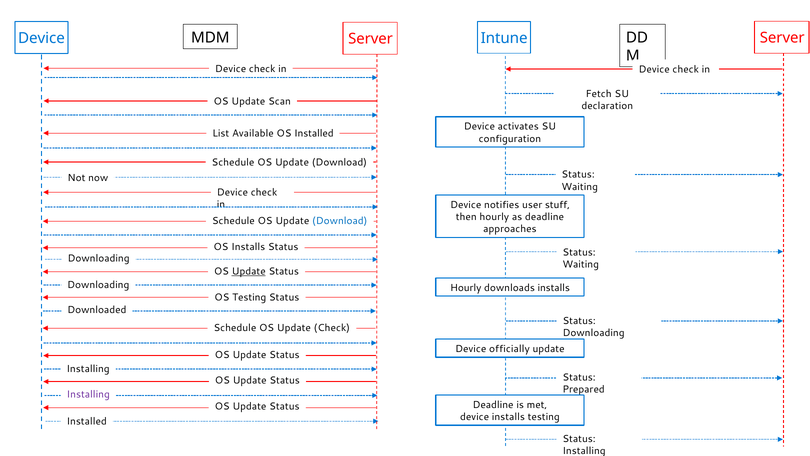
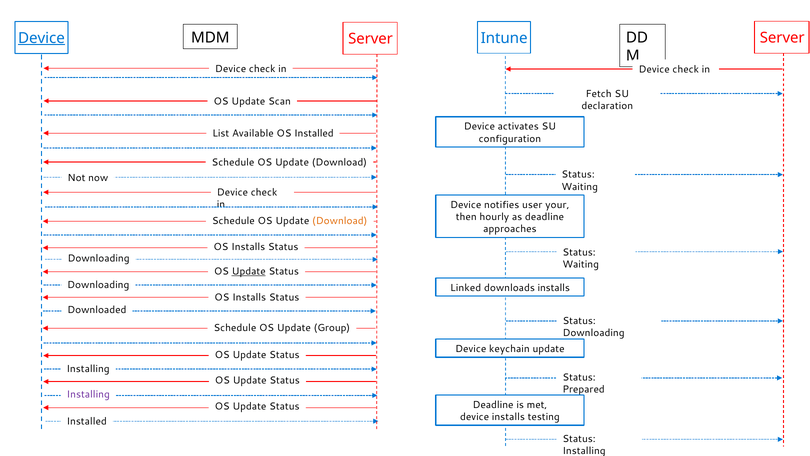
Device at (41, 38) underline: none -> present
stuff: stuff -> your
Download at (340, 221) colour: blue -> orange
Hourly at (466, 288): Hourly -> Linked
Testing at (249, 297): Testing -> Installs
Update Check: Check -> Group
officially: officially -> keychain
